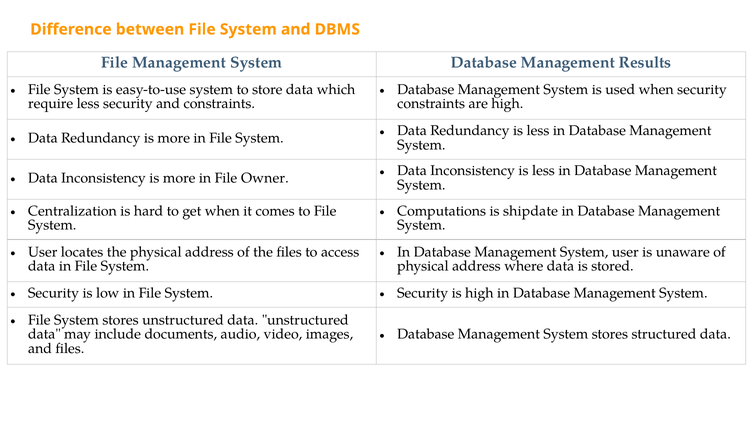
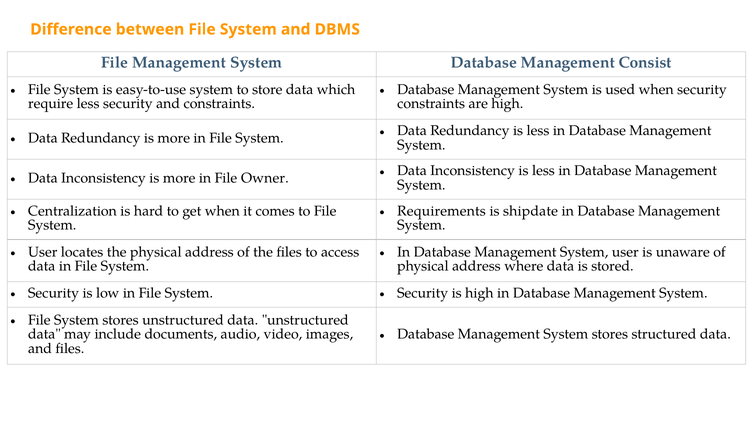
Results: Results -> Consist
Computations: Computations -> Requirements
